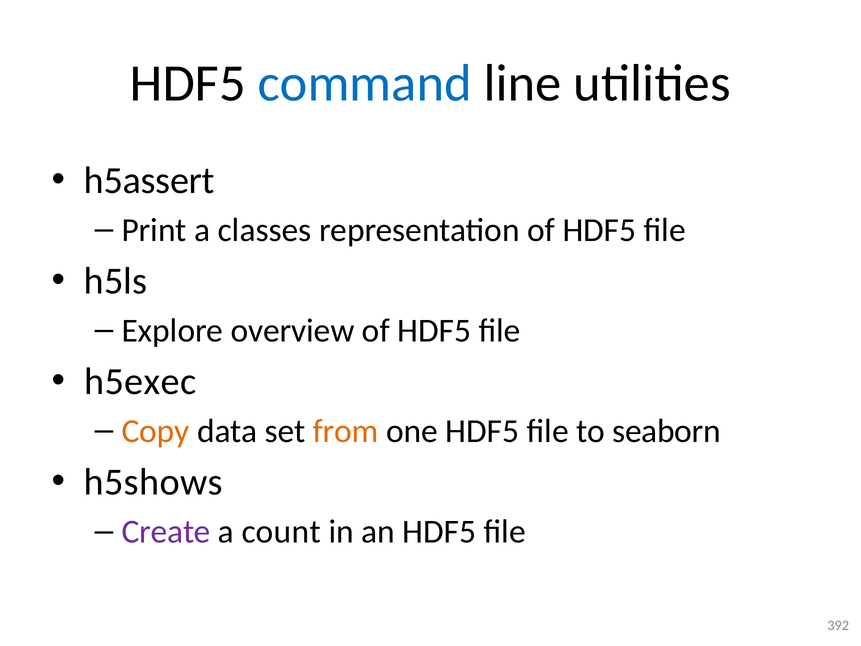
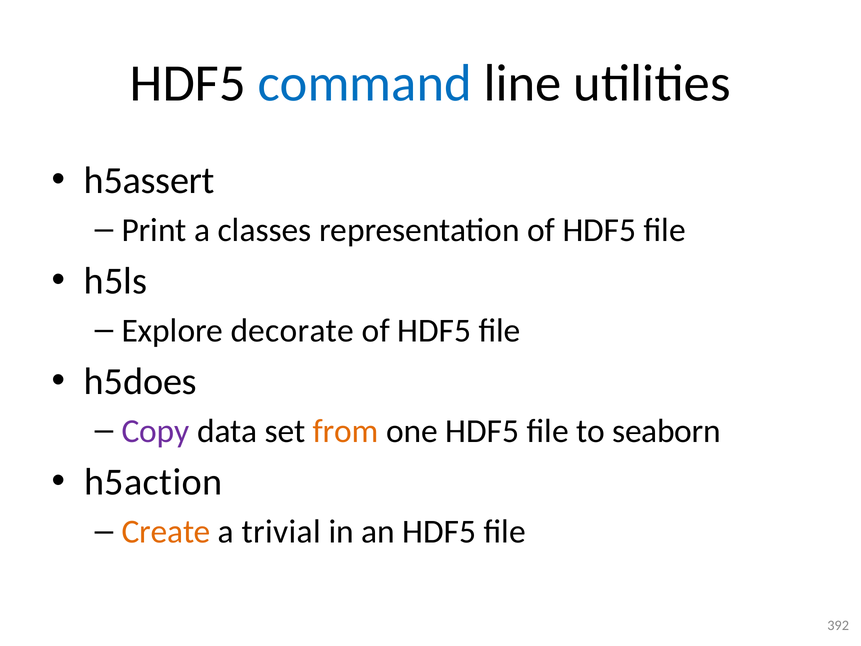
overview: overview -> decorate
h5exec: h5exec -> h5does
Copy colour: orange -> purple
h5shows: h5shows -> h5action
Create colour: purple -> orange
count: count -> trivial
